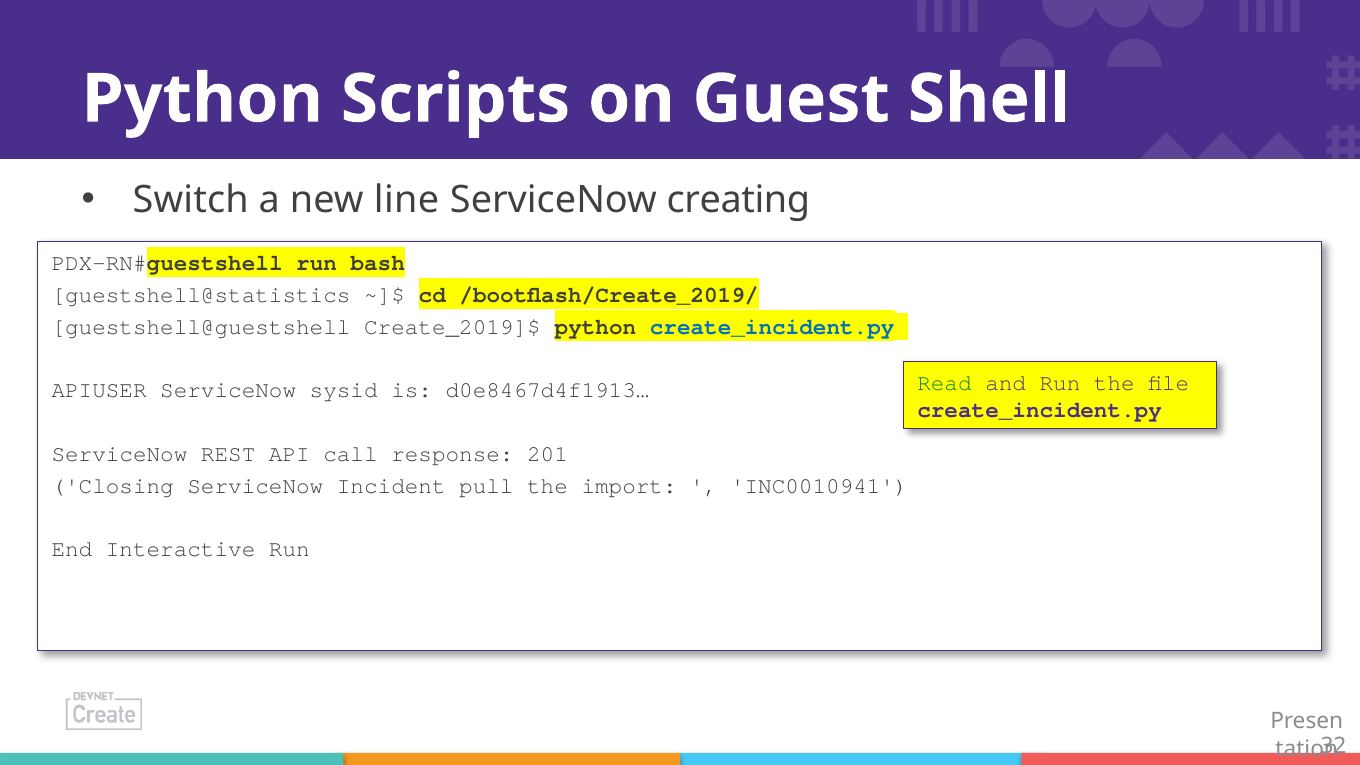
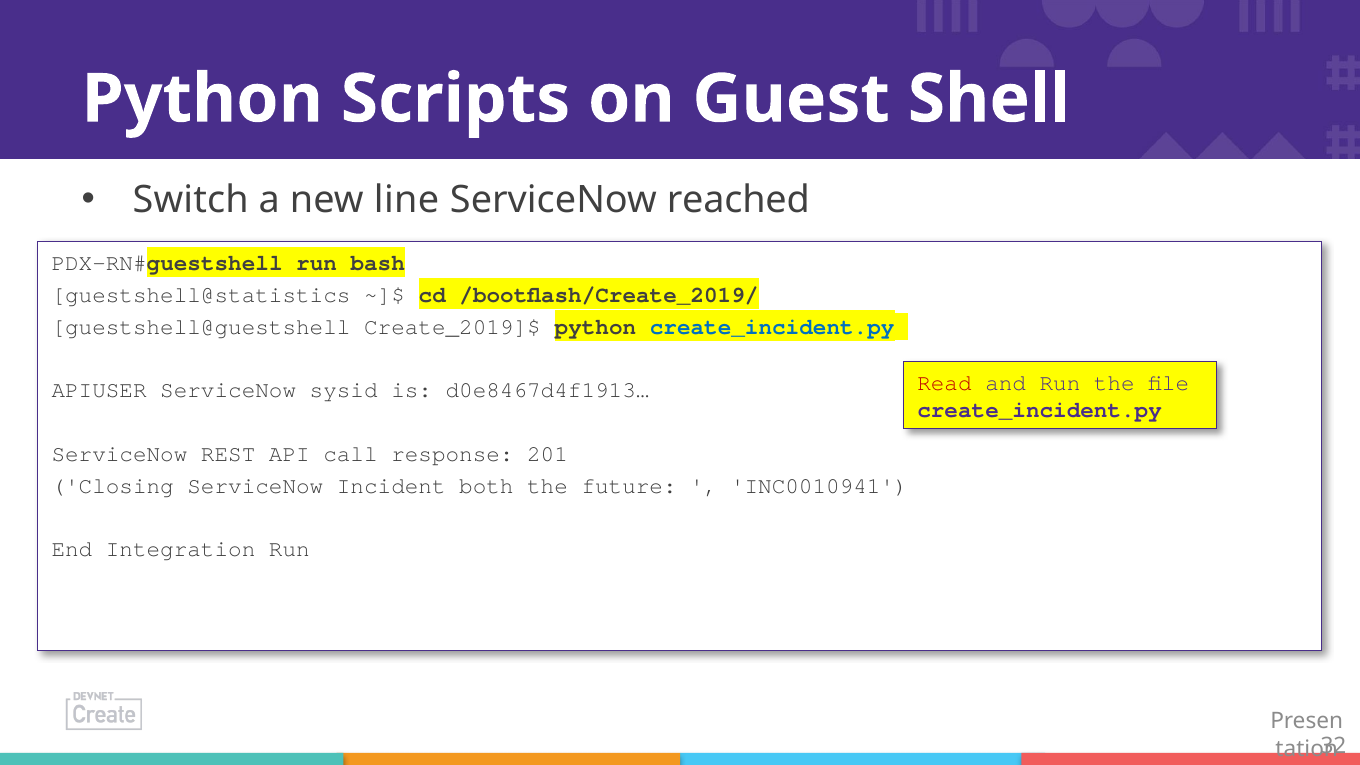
creating: creating -> reached
Read colour: green -> red
pull: pull -> both
import: import -> future
Interactive: Interactive -> Integration
